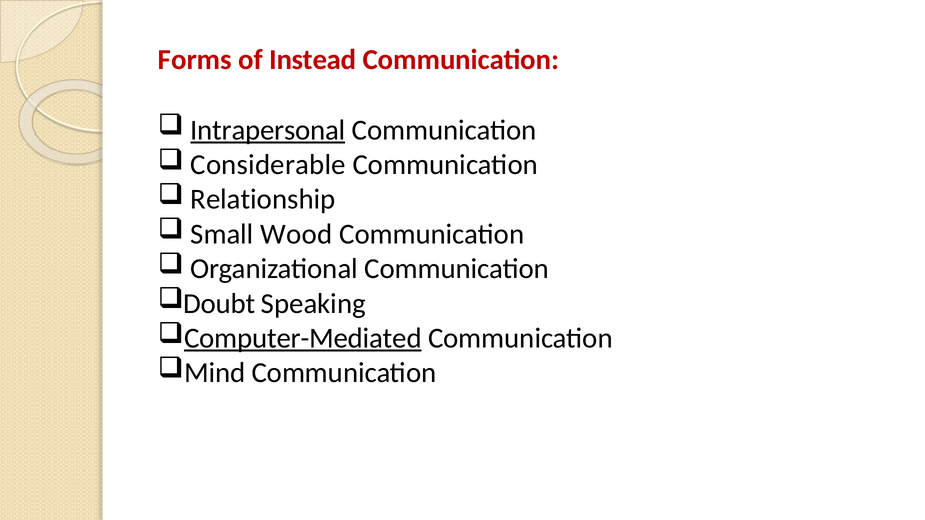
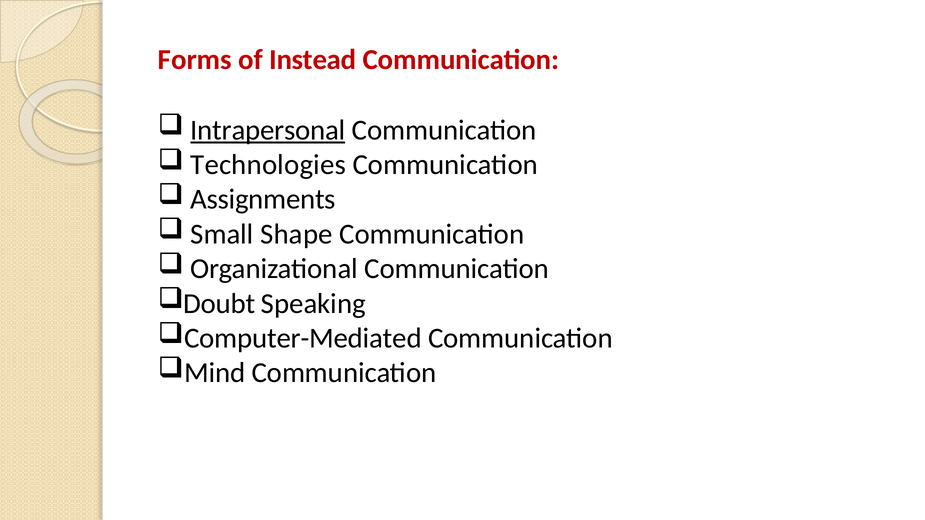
Considerable: Considerable -> Technologies
Relationship: Relationship -> Assignments
Wood: Wood -> Shape
Computer-Mediated underline: present -> none
